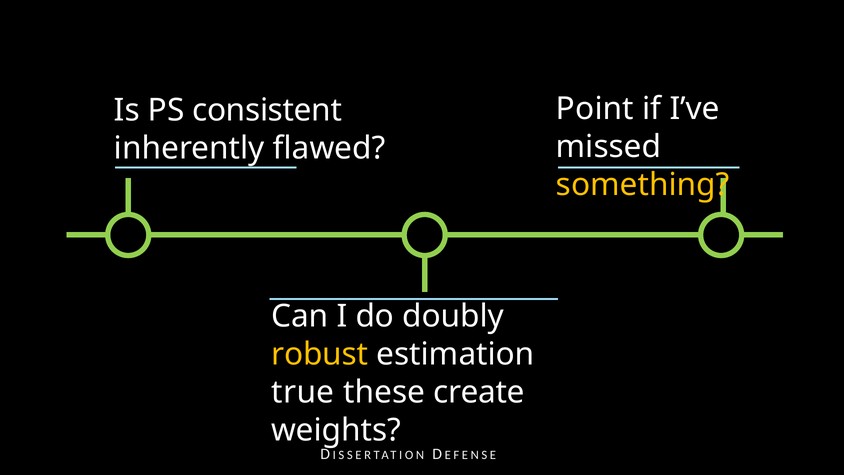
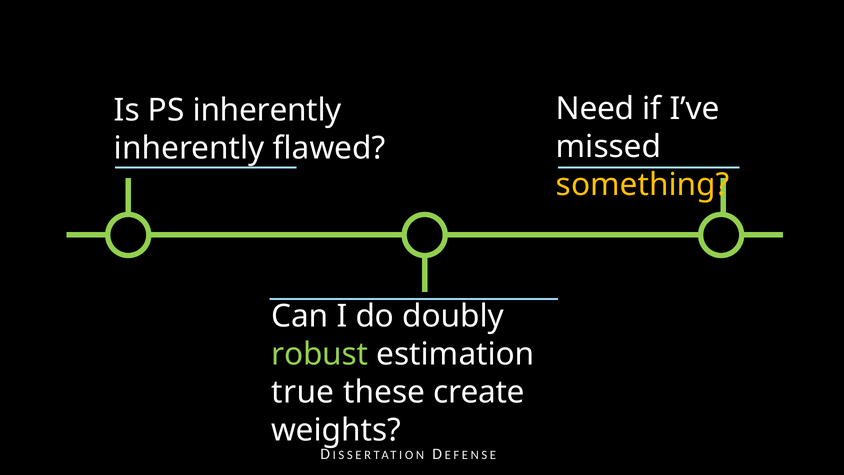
Point: Point -> Need
PS consistent: consistent -> inherently
robust colour: yellow -> light green
